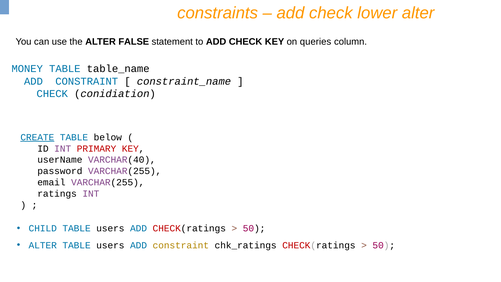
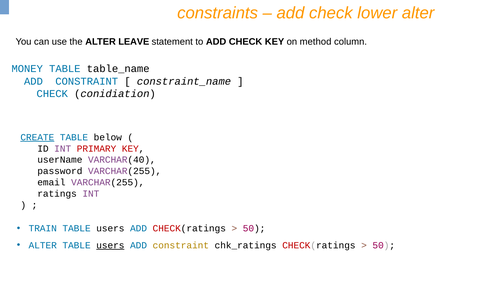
FALSE: FALSE -> LEAVE
queries: queries -> method
CHILD: CHILD -> TRAIN
users at (110, 245) underline: none -> present
